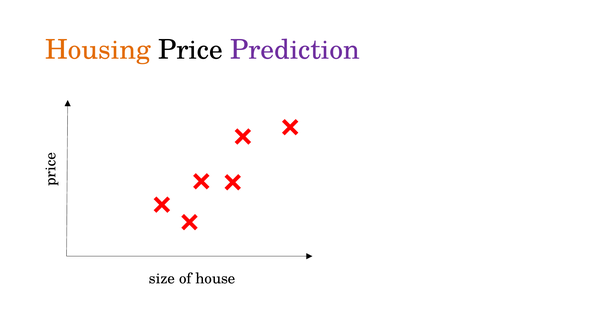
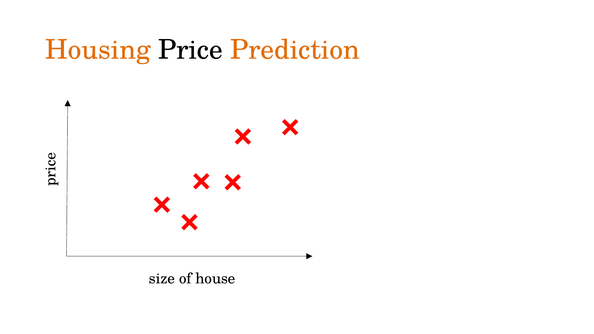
Prediction colour: purple -> orange
